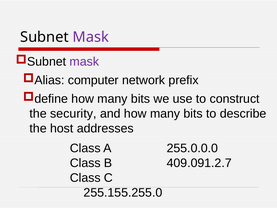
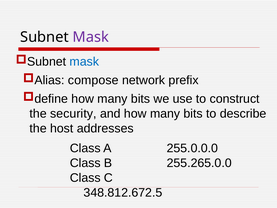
mask at (84, 62) colour: purple -> blue
computer: computer -> compose
409.091.2.7: 409.091.2.7 -> 255.265.0.0
255.155.255.0: 255.155.255.0 -> 348.812.672.5
